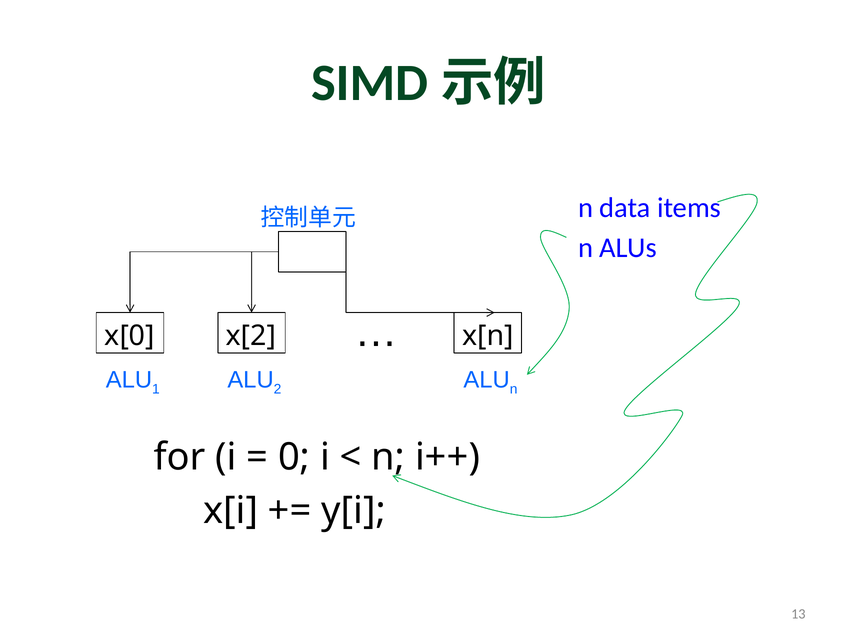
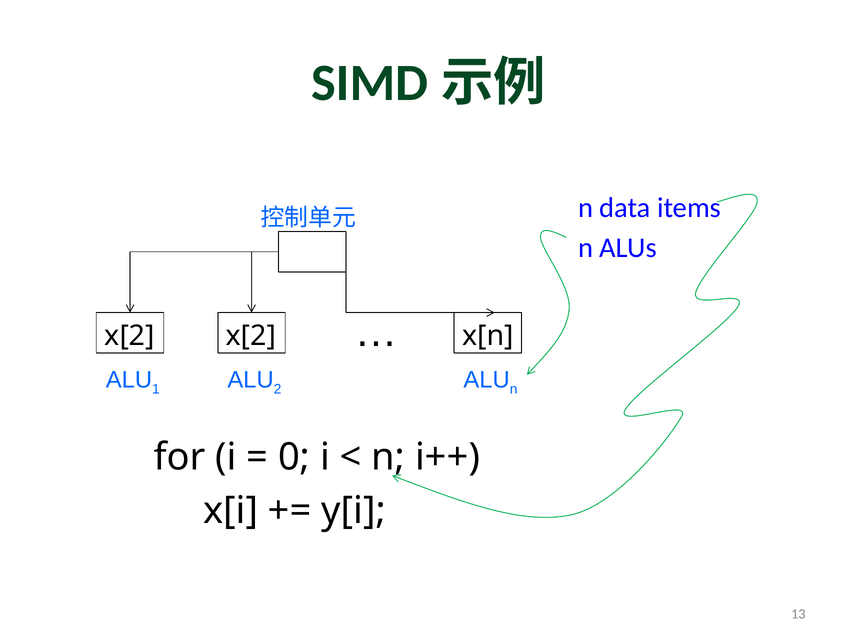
x[0 at (130, 336): x[0 -> x[2
